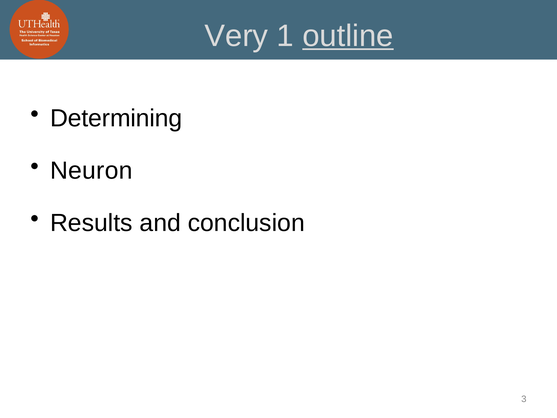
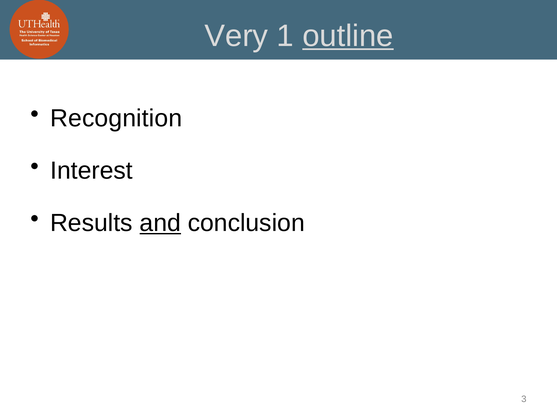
Determining: Determining -> Recognition
Neuron: Neuron -> Interest
and underline: none -> present
